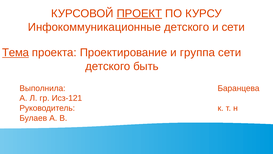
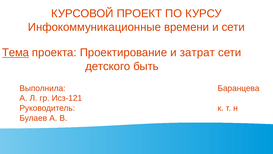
ПРОЕКТ underline: present -> none
Инфокоммуникационные детского: детского -> времени
группа: группа -> затрат
